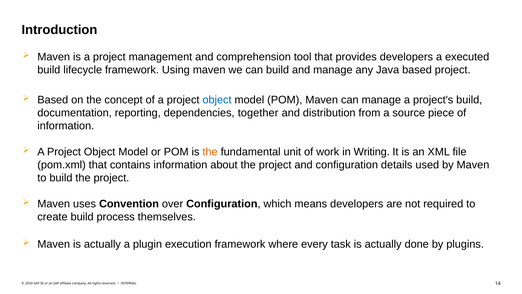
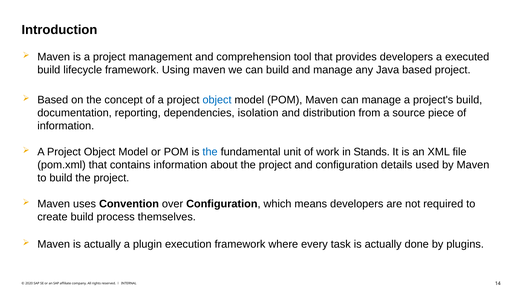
together: together -> isolation
the at (210, 152) colour: orange -> blue
Writing: Writing -> Stands
